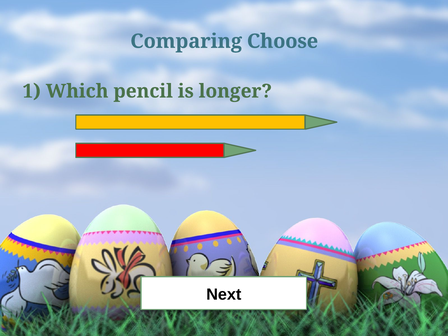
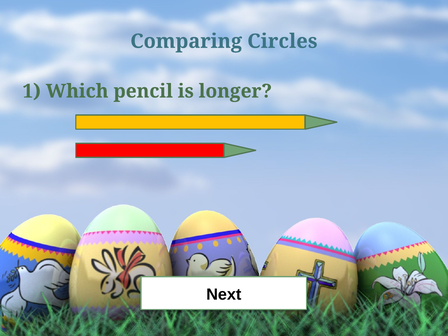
Choose: Choose -> Circles
